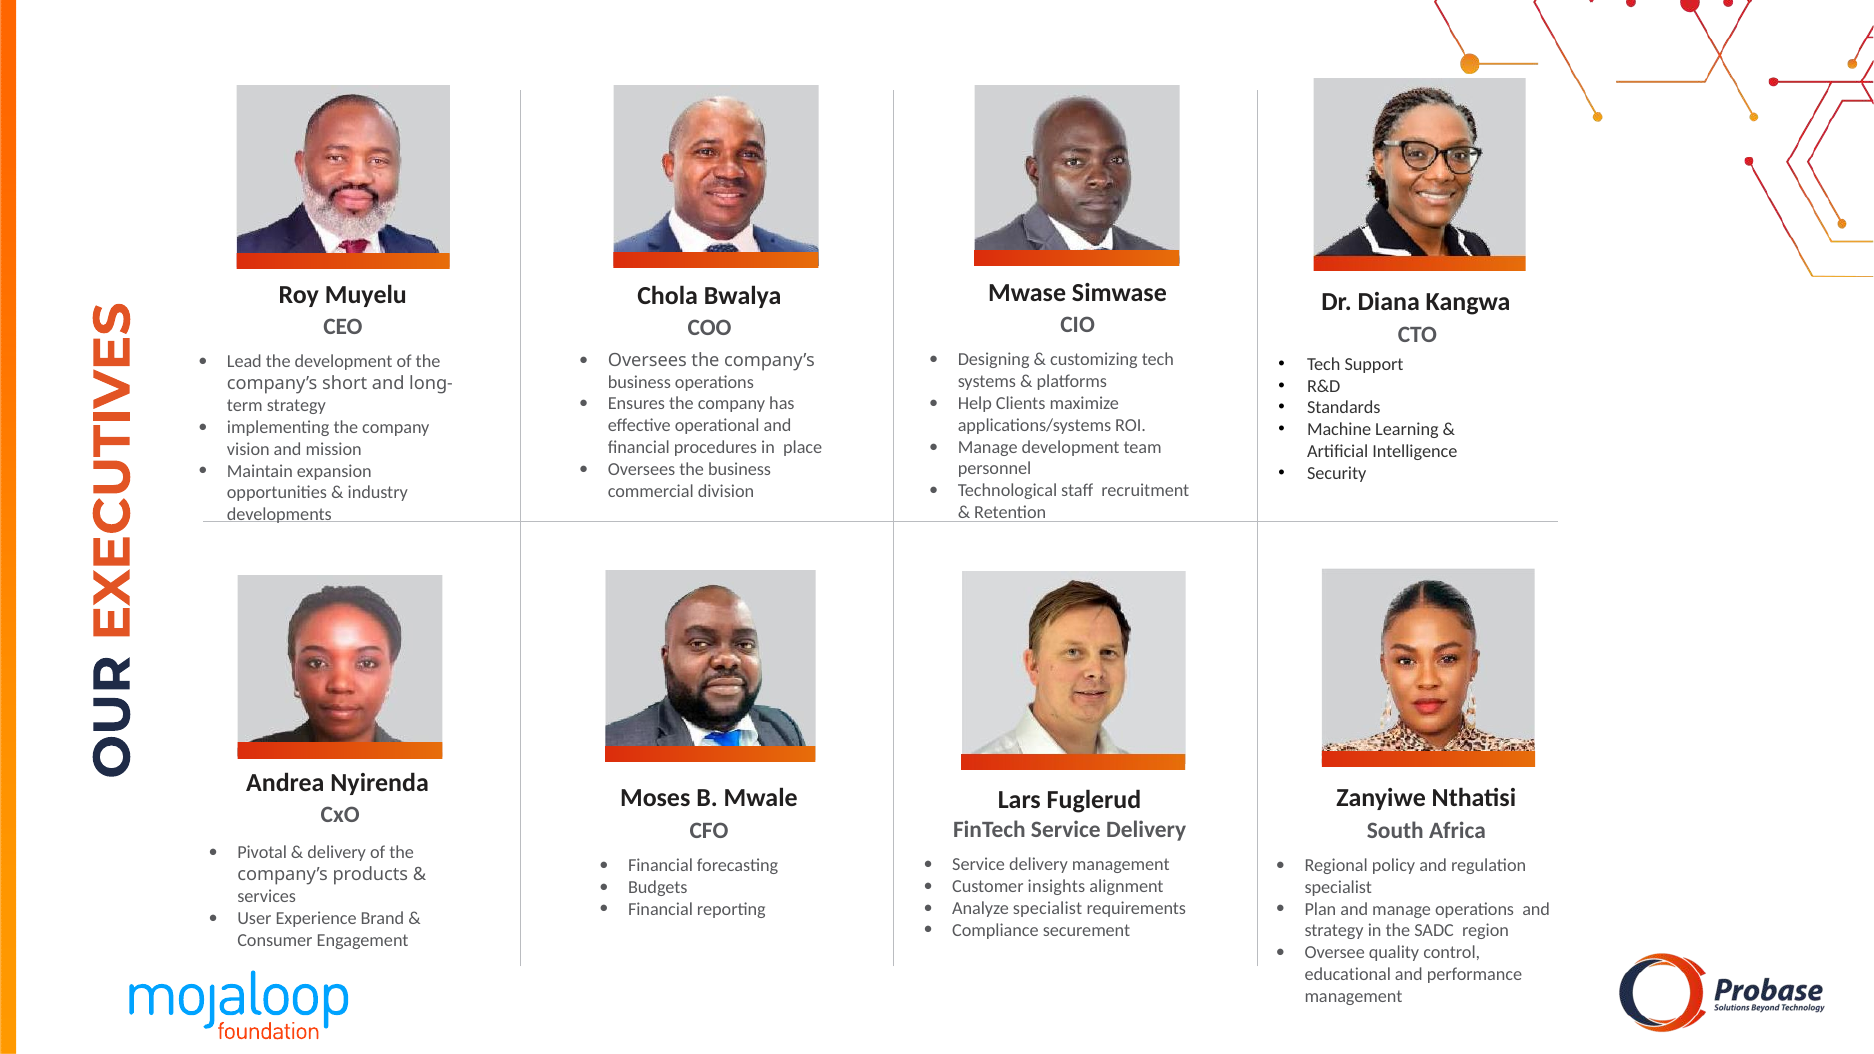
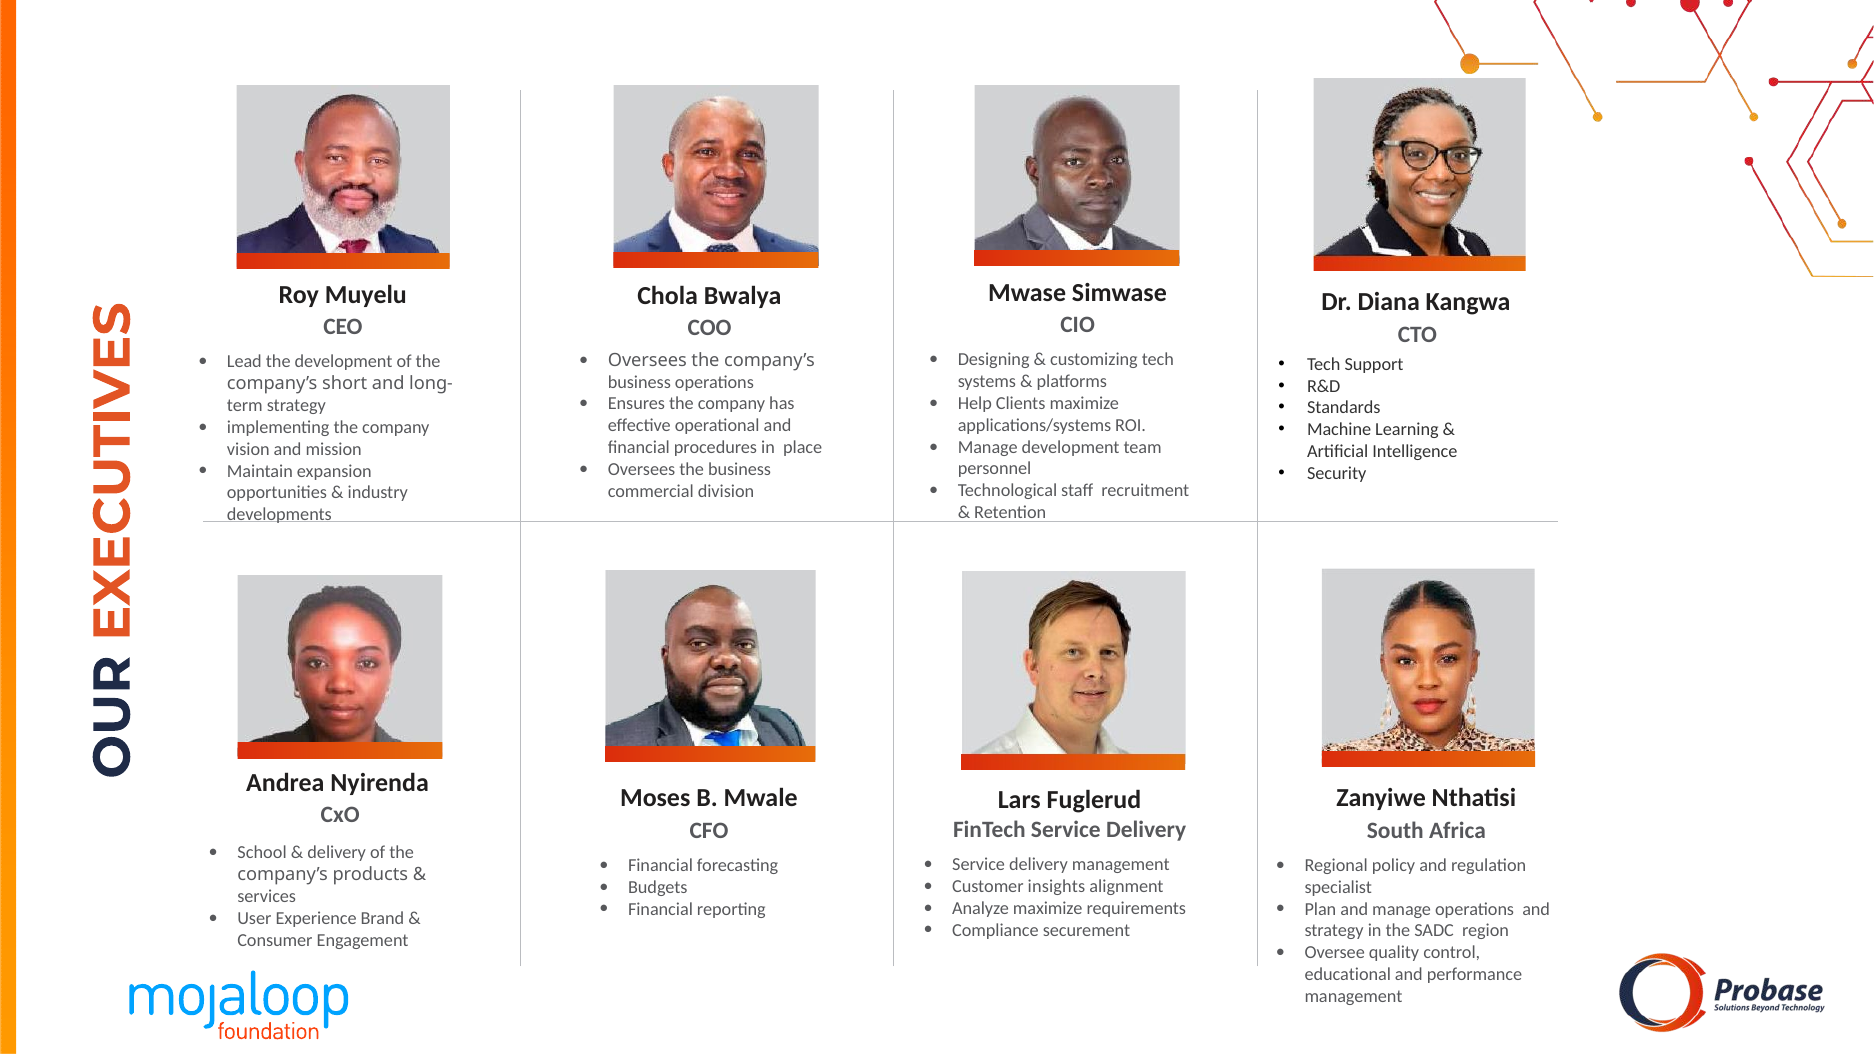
Pivotal: Pivotal -> School
Analyze specialist: specialist -> maximize
